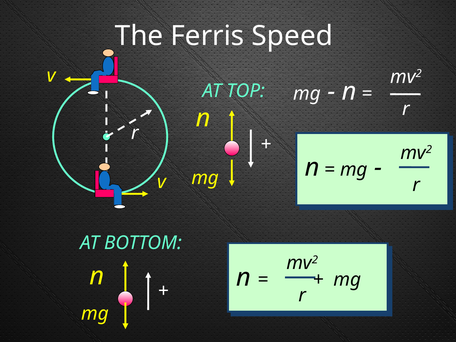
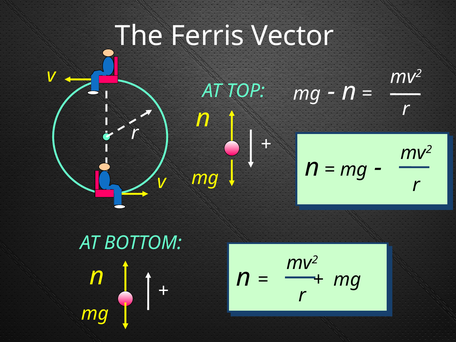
Speed: Speed -> Vector
